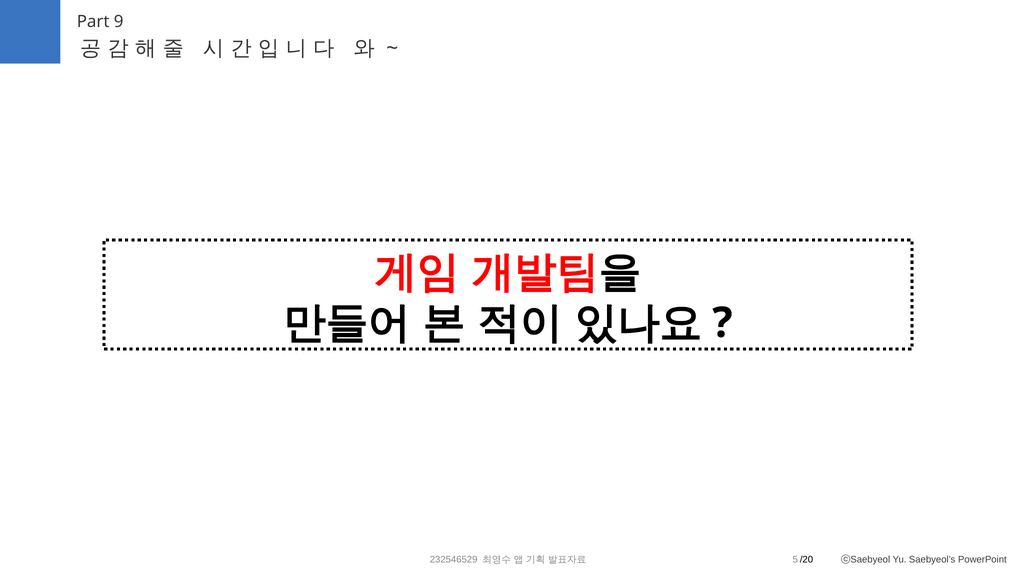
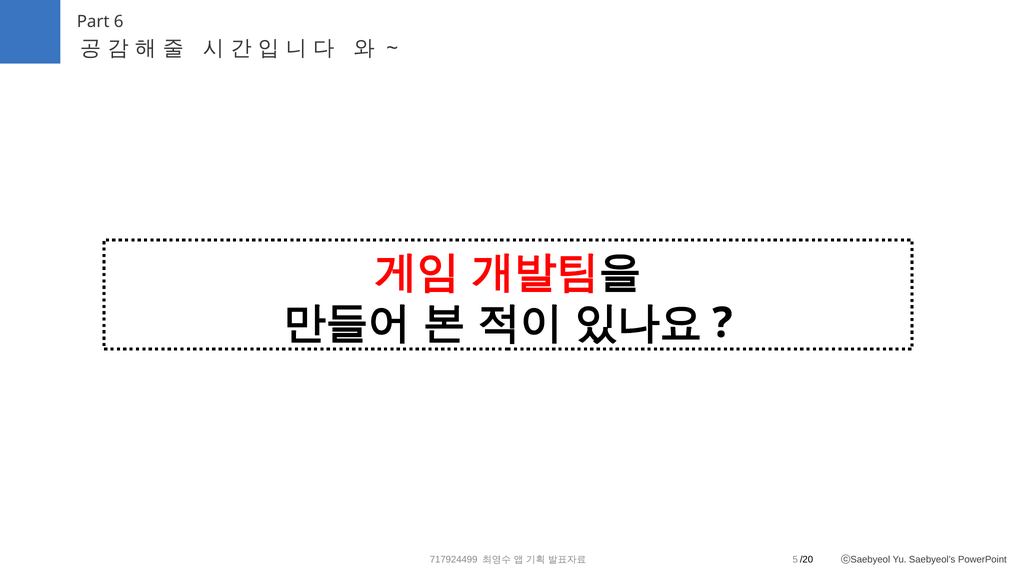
9: 9 -> 6
232546529: 232546529 -> 717924499
